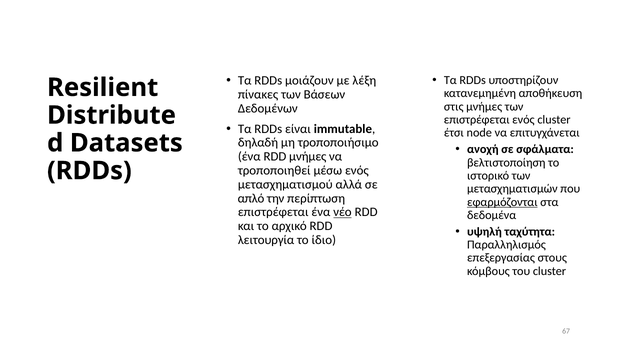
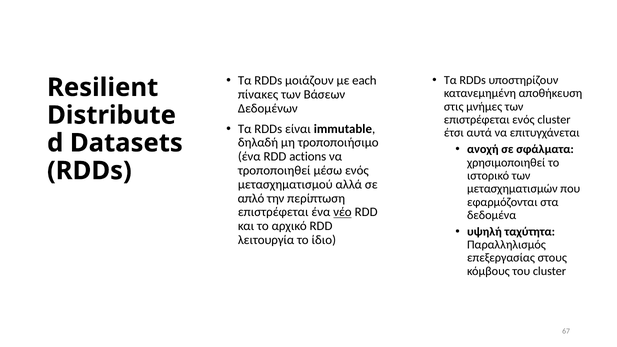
λέξη: λέξη -> each
node: node -> αυτά
RDD μνήμες: μνήμες -> actions
βελτιστοποίηση: βελτιστοποίηση -> χρησιμοποιηθεί
εφαρμόζονται underline: present -> none
